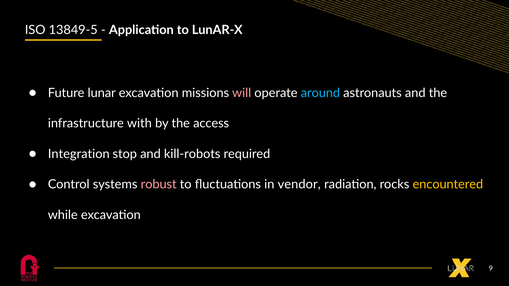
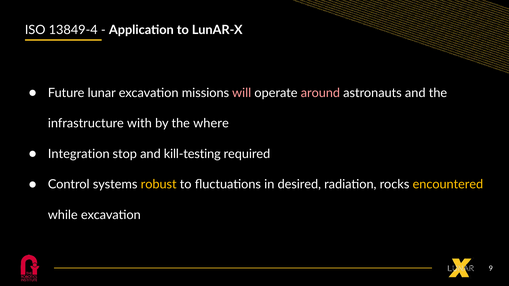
13849-5: 13849-5 -> 13849-4
around colour: light blue -> pink
access: access -> where
kill-robots: kill-robots -> kill-testing
robust colour: pink -> yellow
vendor: vendor -> desired
